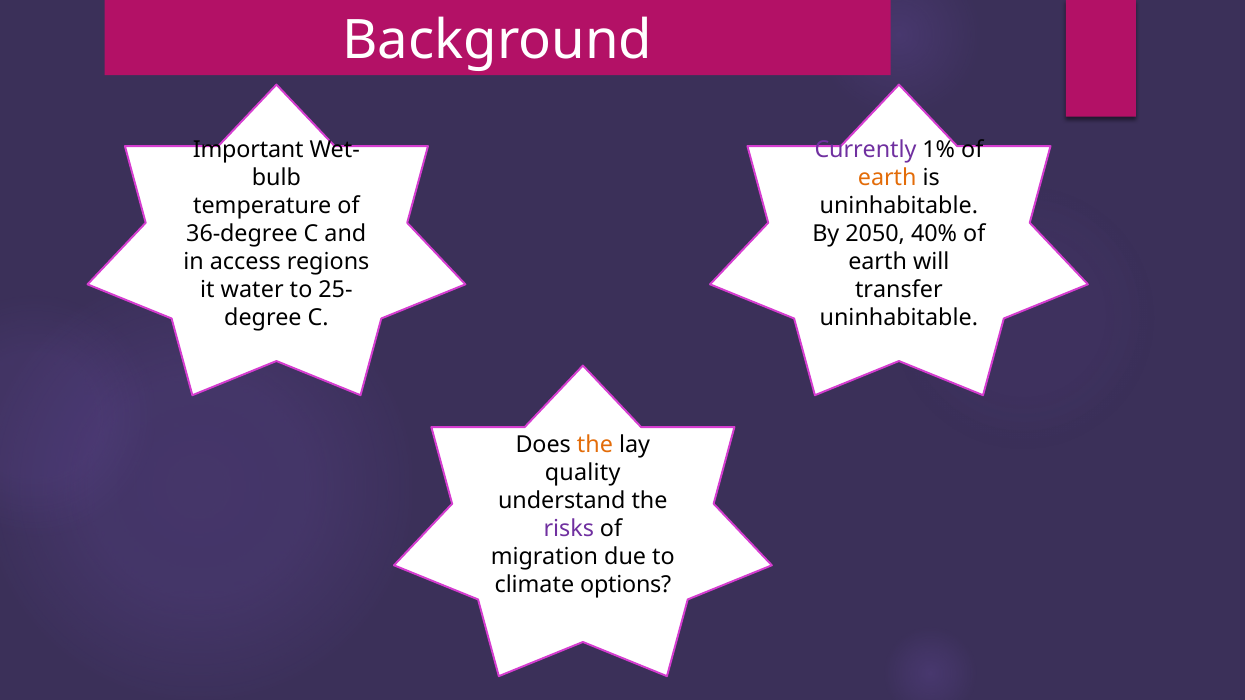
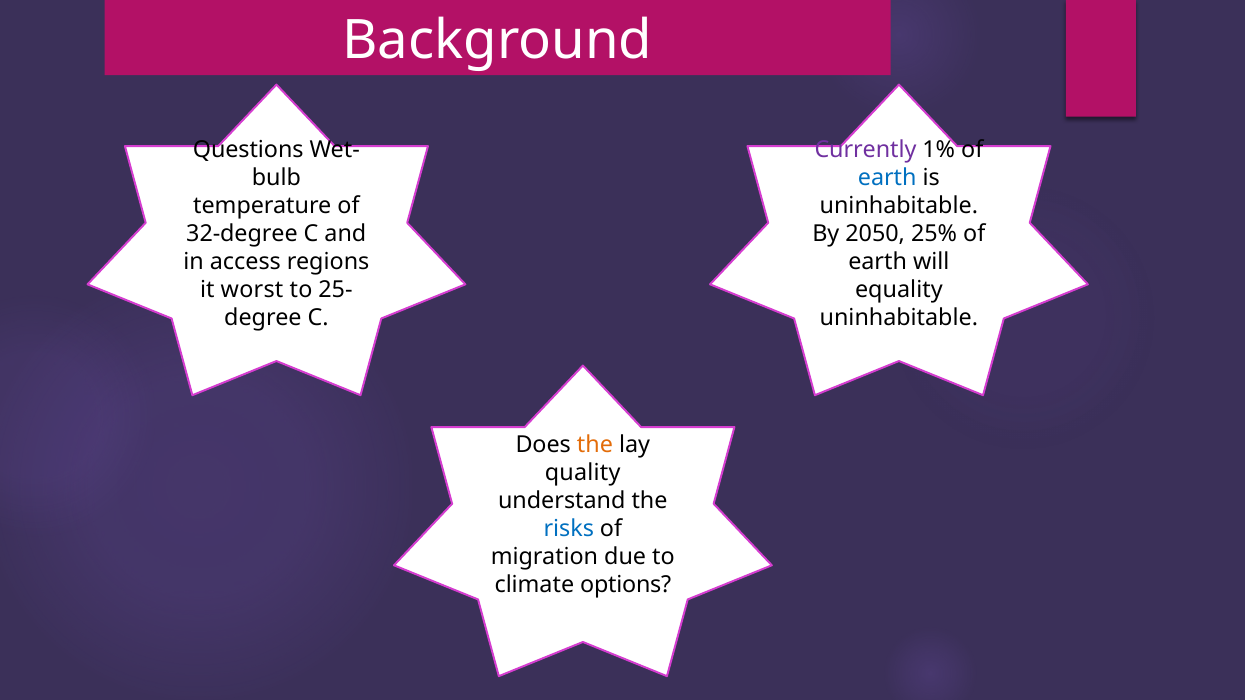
Important: Important -> Questions
earth at (887, 178) colour: orange -> blue
36-degree: 36-degree -> 32-degree
40%: 40% -> 25%
water: water -> worst
transfer: transfer -> equality
risks colour: purple -> blue
